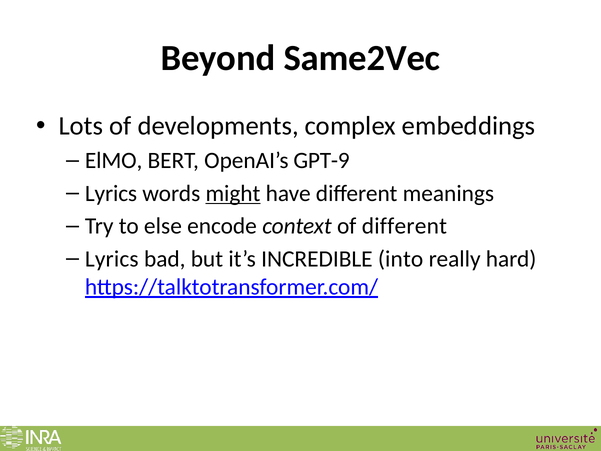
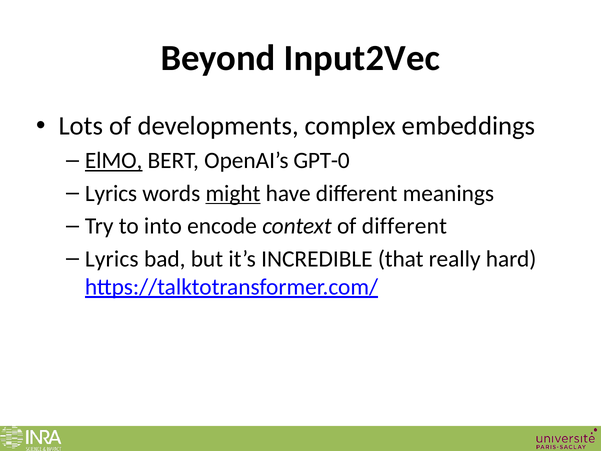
Same2Vec: Same2Vec -> Input2Vec
ElMO underline: none -> present
GPT-9: GPT-9 -> GPT-0
else: else -> into
into: into -> that
